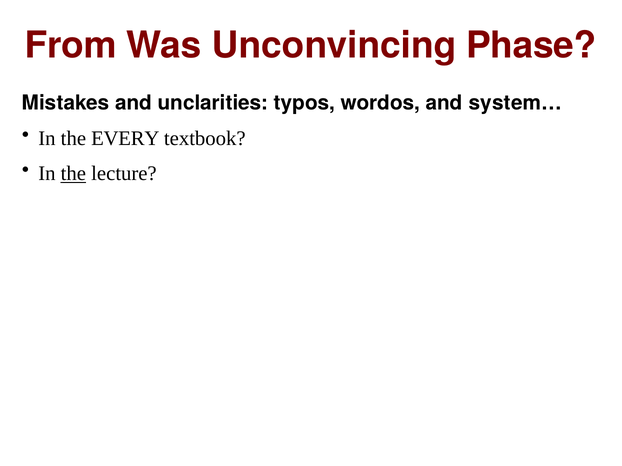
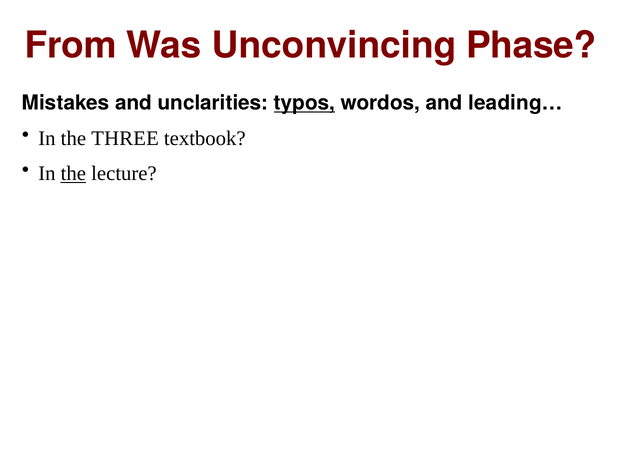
typos underline: none -> present
system…: system… -> leading…
EVERY: EVERY -> THREE
